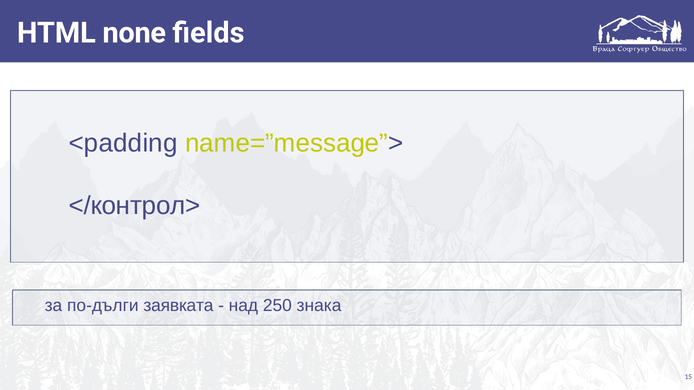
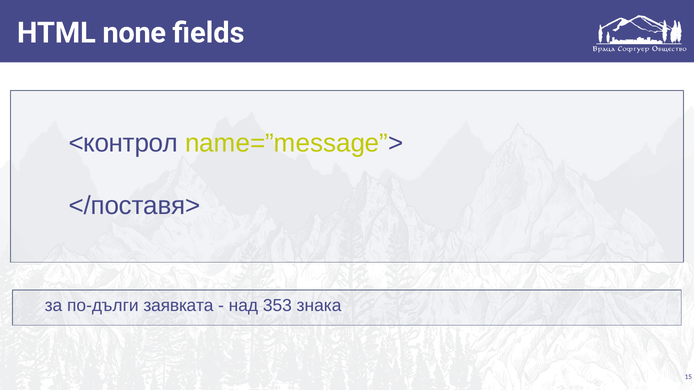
<padding: <padding -> <контрол
</контрол>: </контрол> -> </поставя>
250: 250 -> 353
